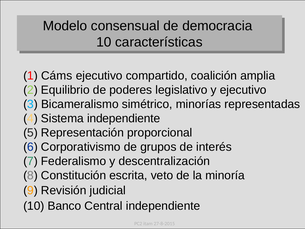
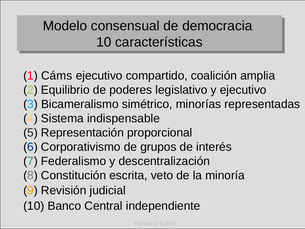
Sistema independiente: independiente -> indispensable
